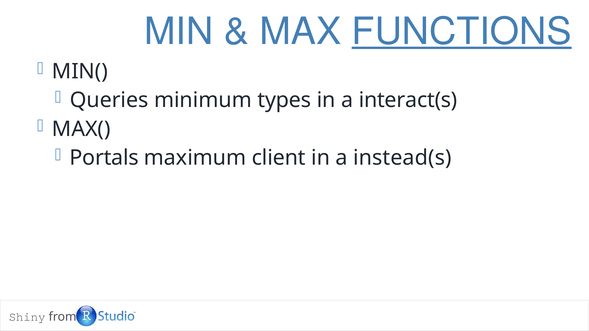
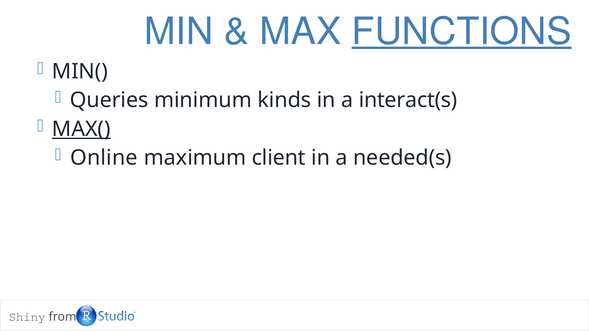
types: types -> kinds
MAX( underline: none -> present
Portals: Portals -> Online
instead(s: instead(s -> needed(s
